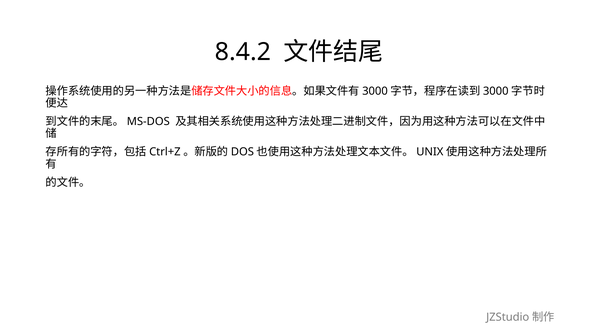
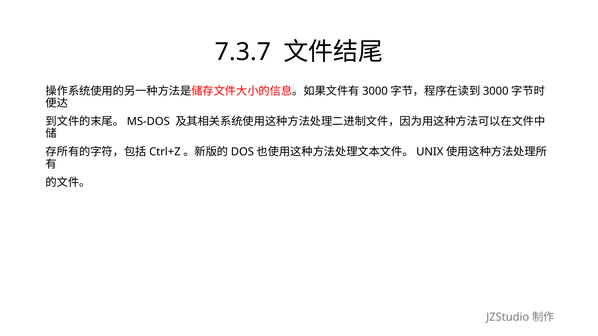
8.4.2: 8.4.2 -> 7.3.7
